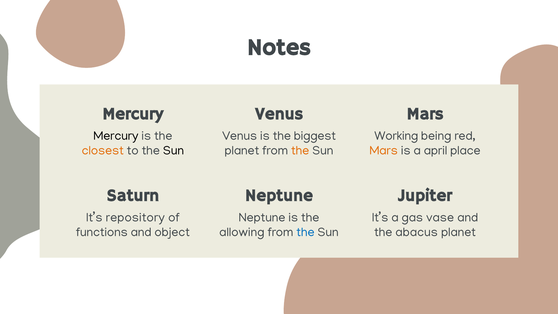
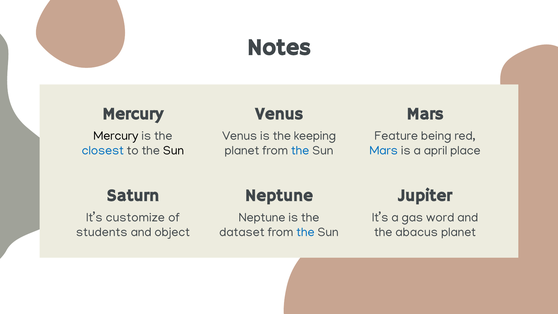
biggest: biggest -> keeping
Working: Working -> Feature
closest colour: orange -> blue
the at (300, 150) colour: orange -> blue
Mars at (384, 150) colour: orange -> blue
repository: repository -> customize
vase: vase -> word
functions: functions -> students
allowing: allowing -> dataset
